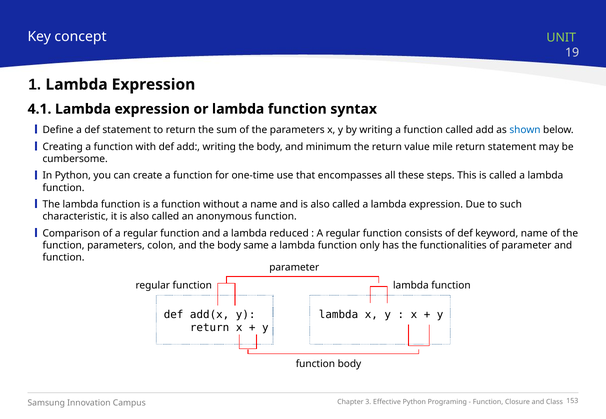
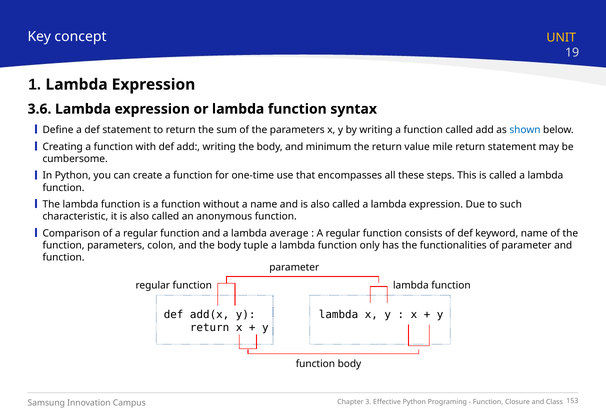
UNIT colour: light green -> yellow
4.1: 4.1 -> 3.6
reduced: reduced -> average
same: same -> tuple
